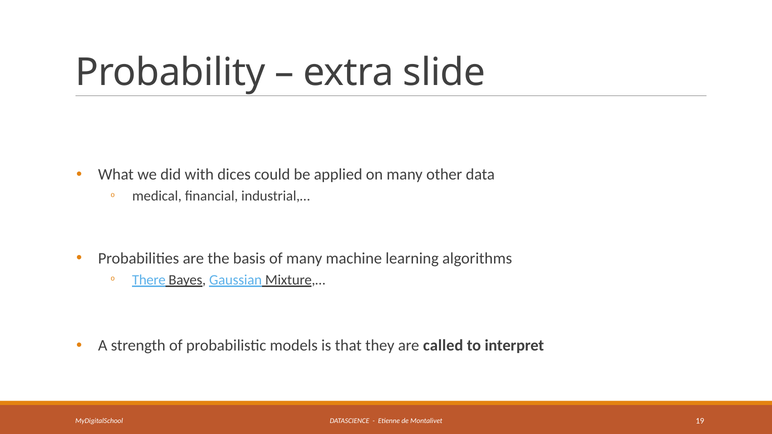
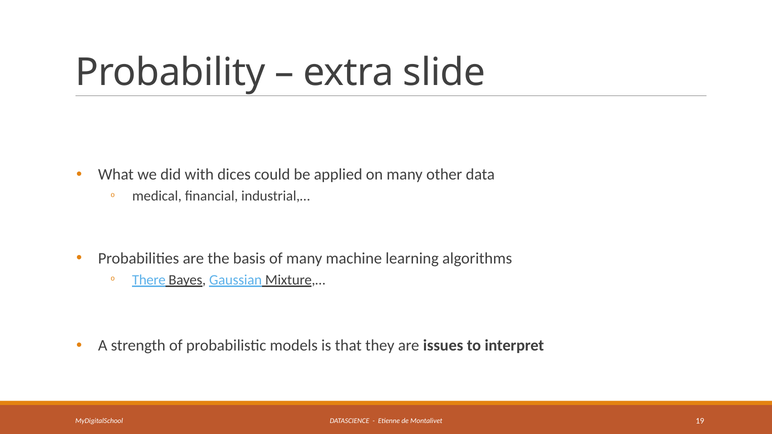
called: called -> issues
